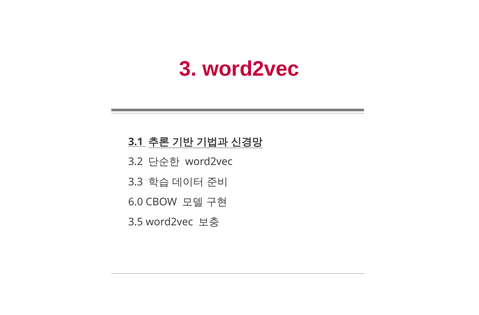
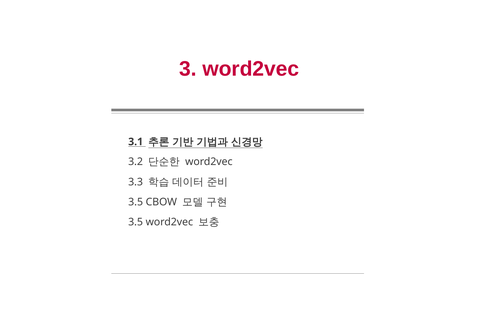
6.0 at (136, 202): 6.0 -> 3.5
